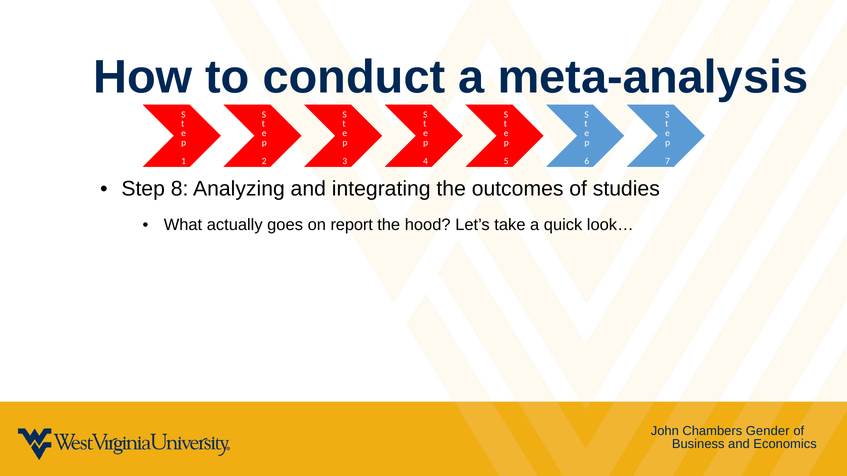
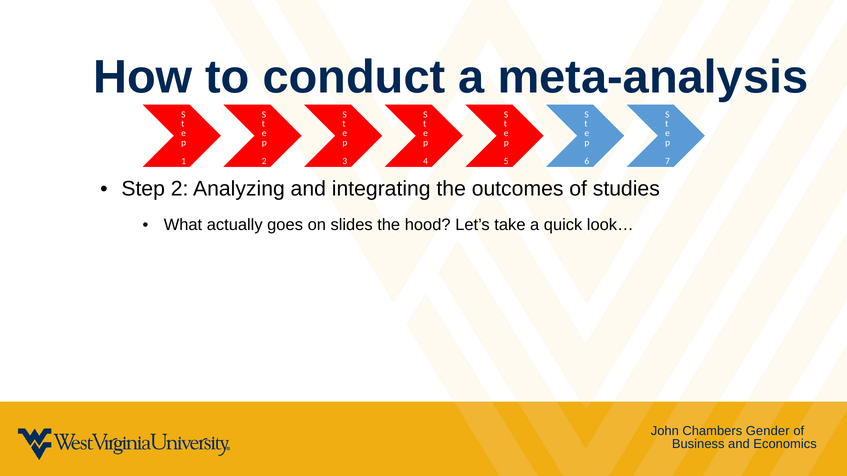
Step 8: 8 -> 2
report: report -> slides
